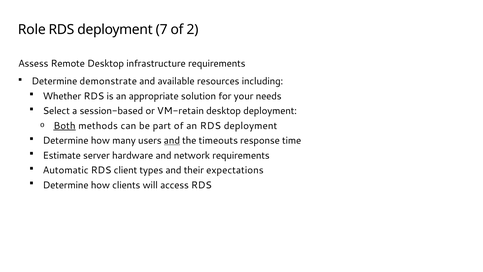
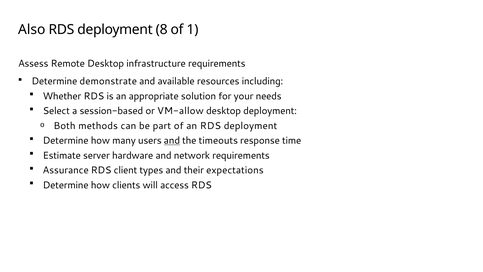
Role: Role -> Also
7: 7 -> 8
2: 2 -> 1
VM-retain: VM-retain -> VM-allow
Both underline: present -> none
Automatic: Automatic -> Assurance
